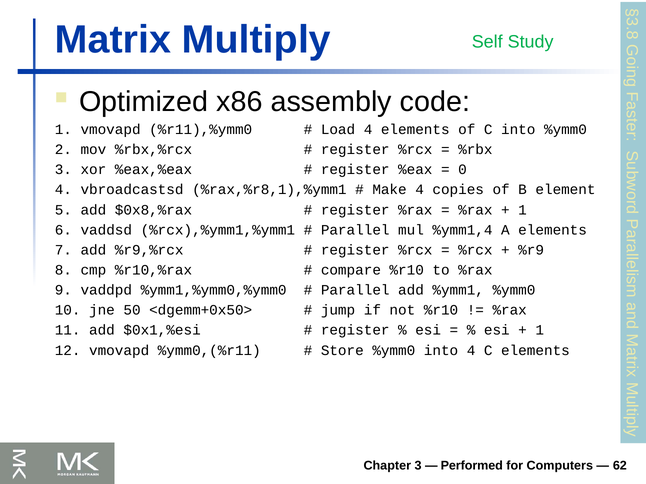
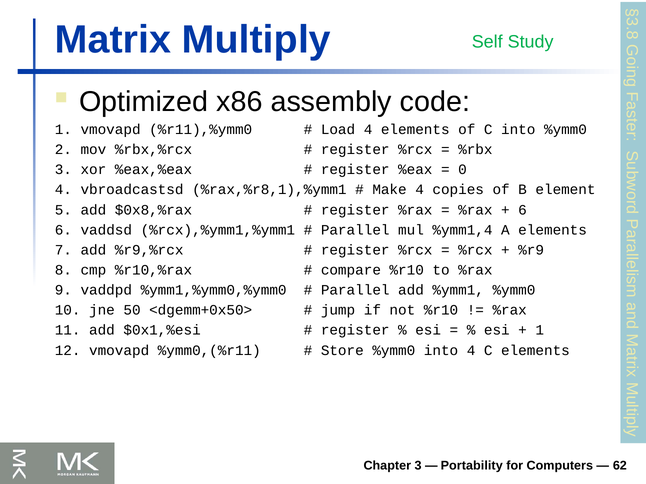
1 at (523, 210): 1 -> 6
Performed: Performed -> Portability
